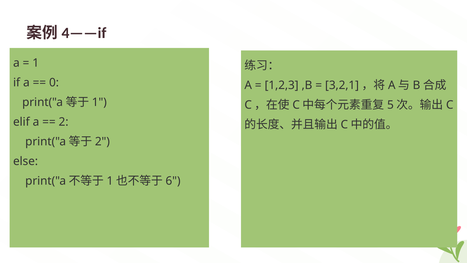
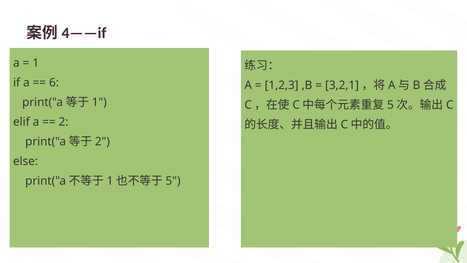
0: 0 -> 6
6 at (173, 181): 6 -> 5
